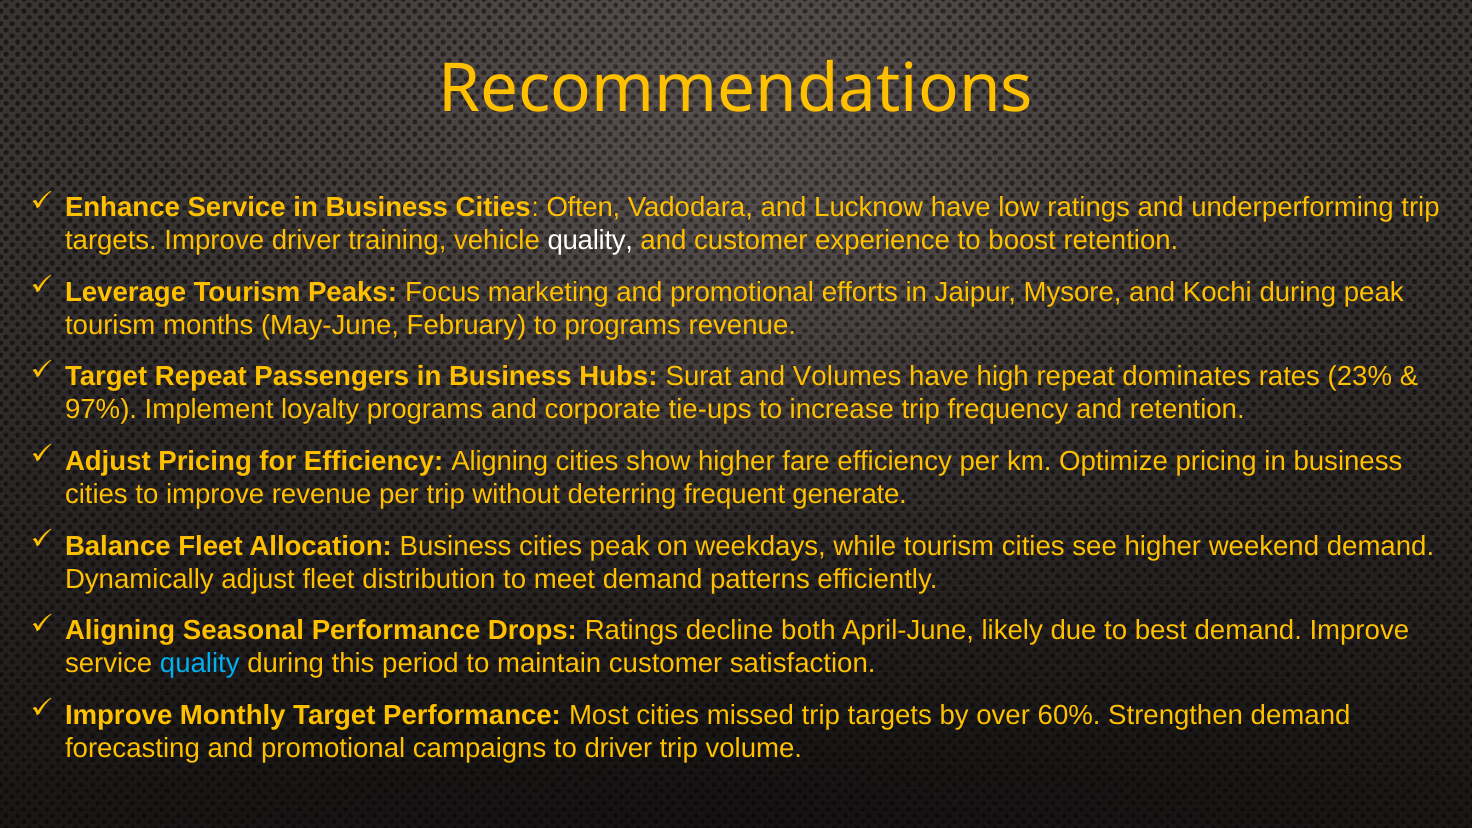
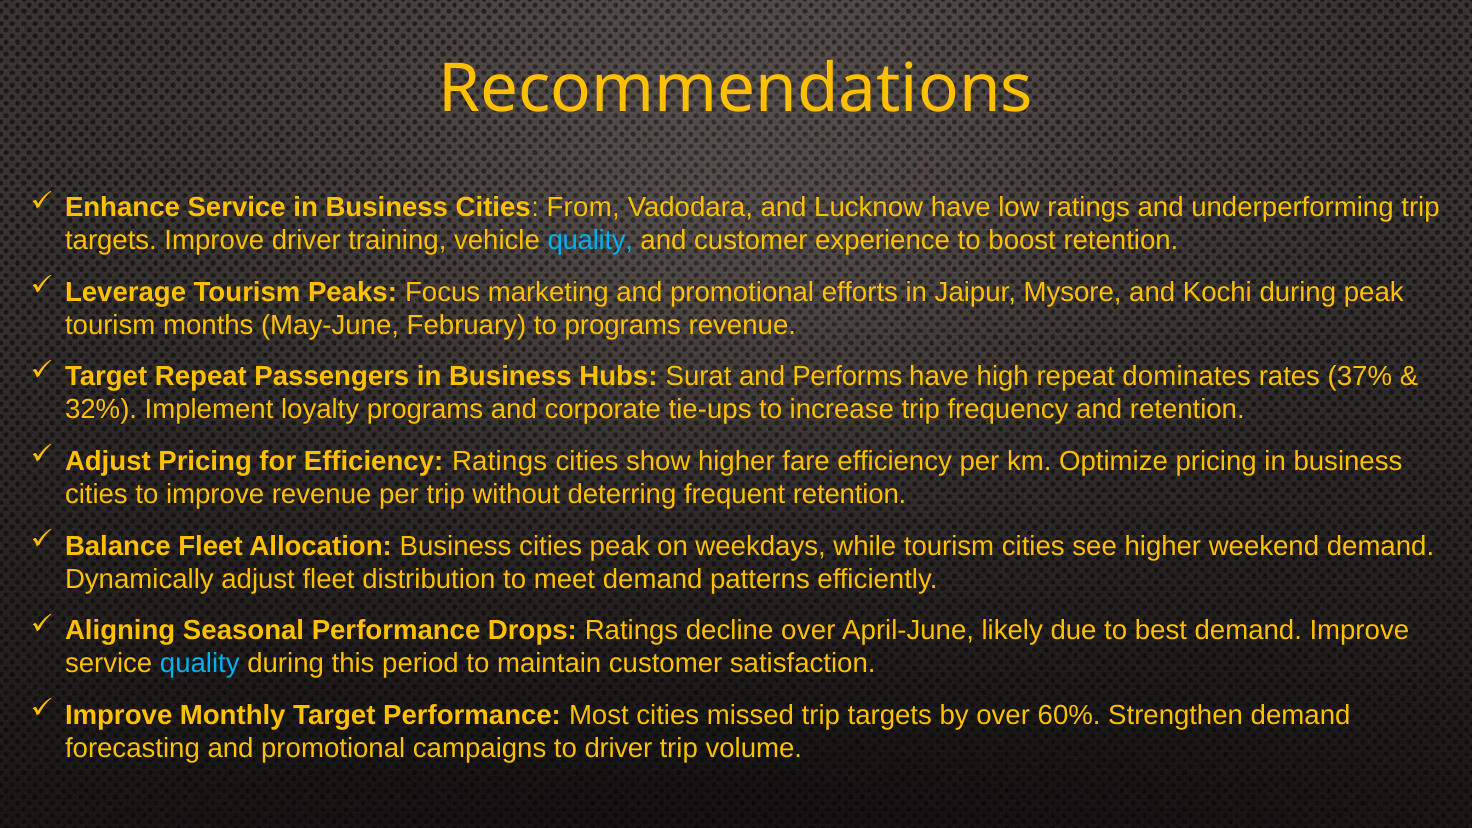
Often: Often -> From
quality at (590, 241) colour: white -> light blue
Volumes: Volumes -> Performs
23%: 23% -> 37%
97%: 97% -> 32%
Efficiency Aligning: Aligning -> Ratings
frequent generate: generate -> retention
decline both: both -> over
